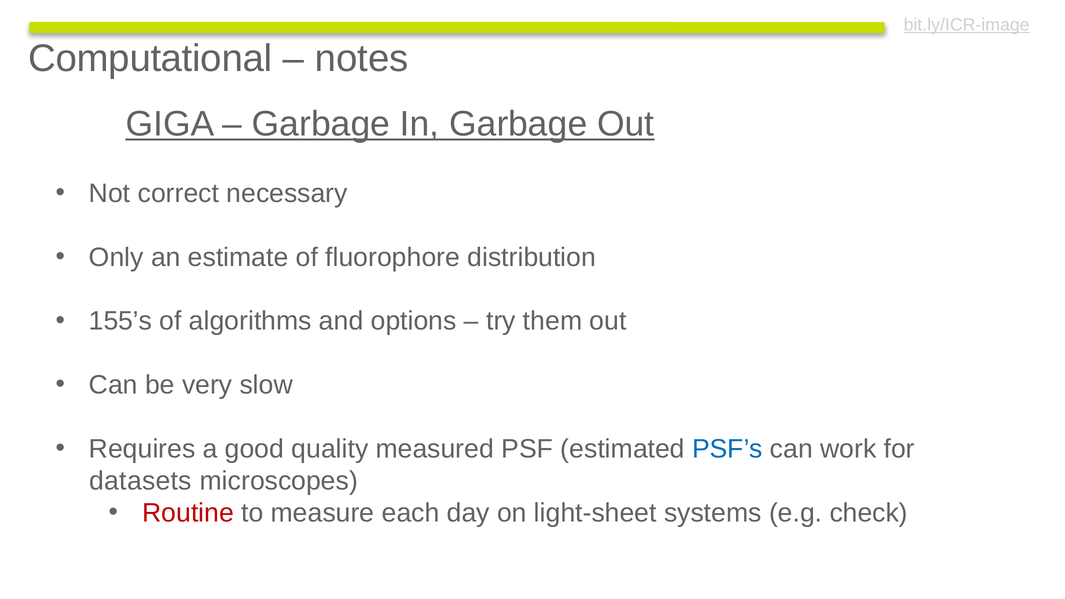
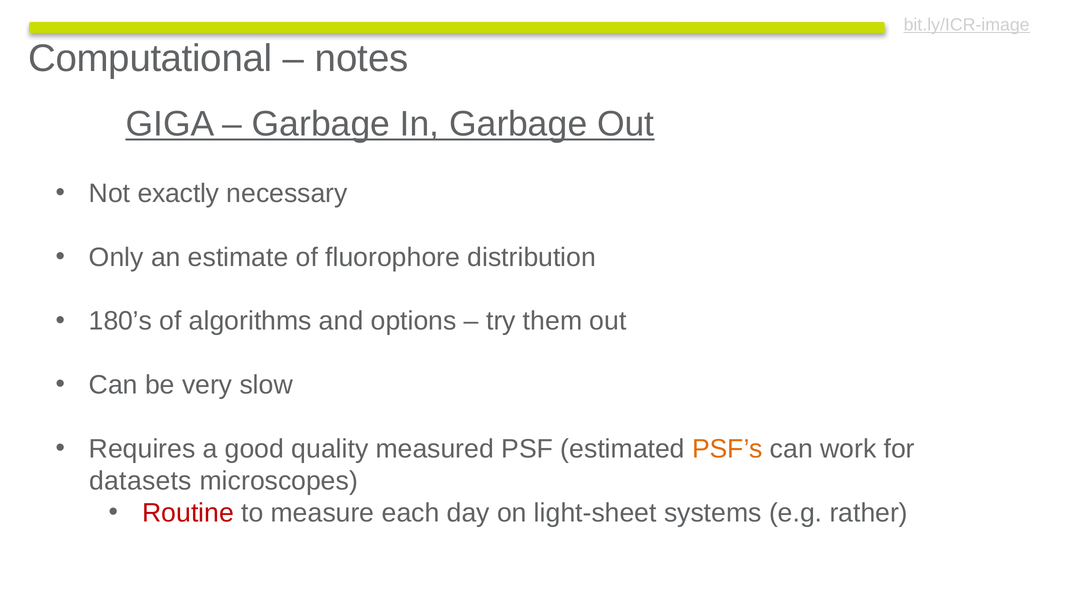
correct: correct -> exactly
155’s: 155’s -> 180’s
PSF’s colour: blue -> orange
check: check -> rather
